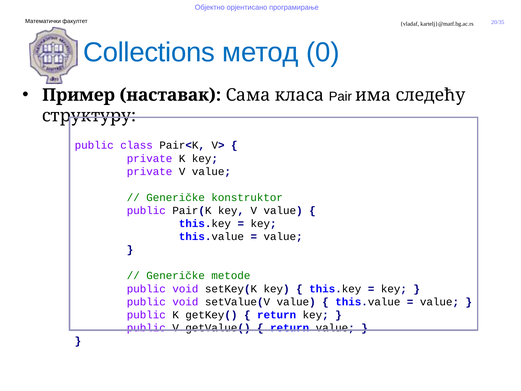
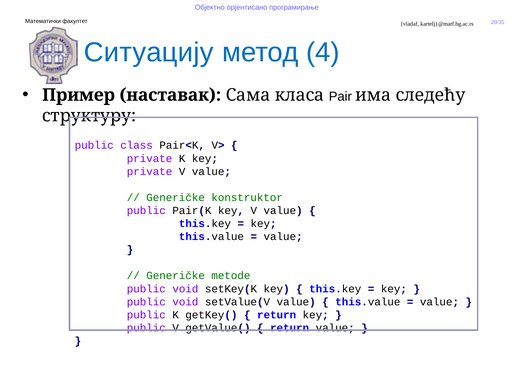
Collections: Collections -> Ситуацију
0: 0 -> 4
